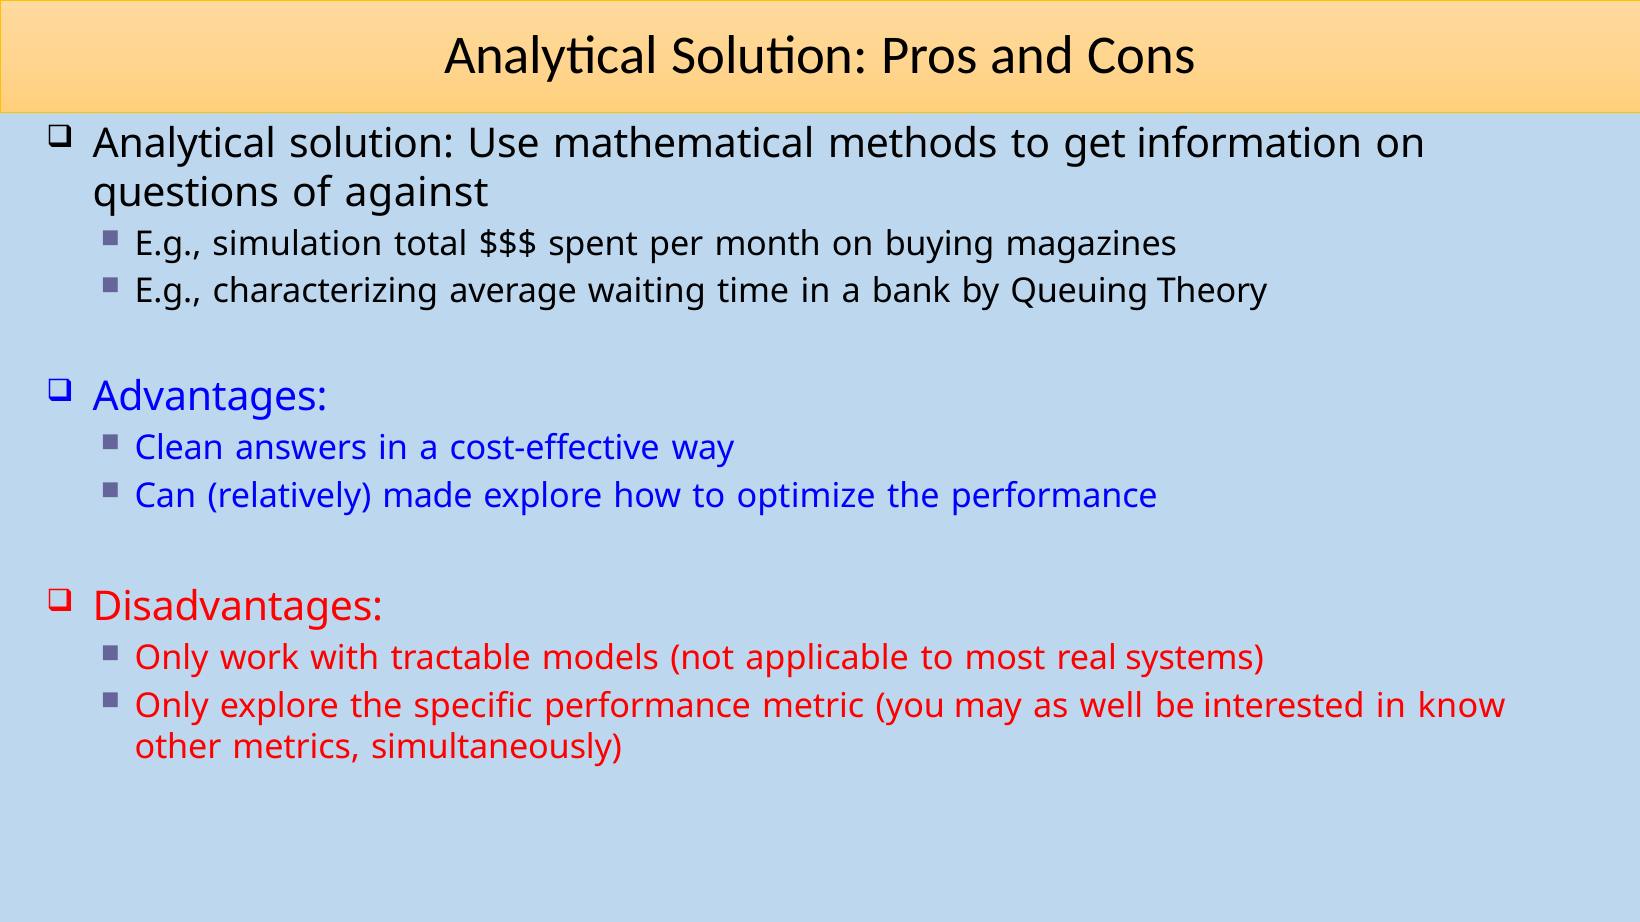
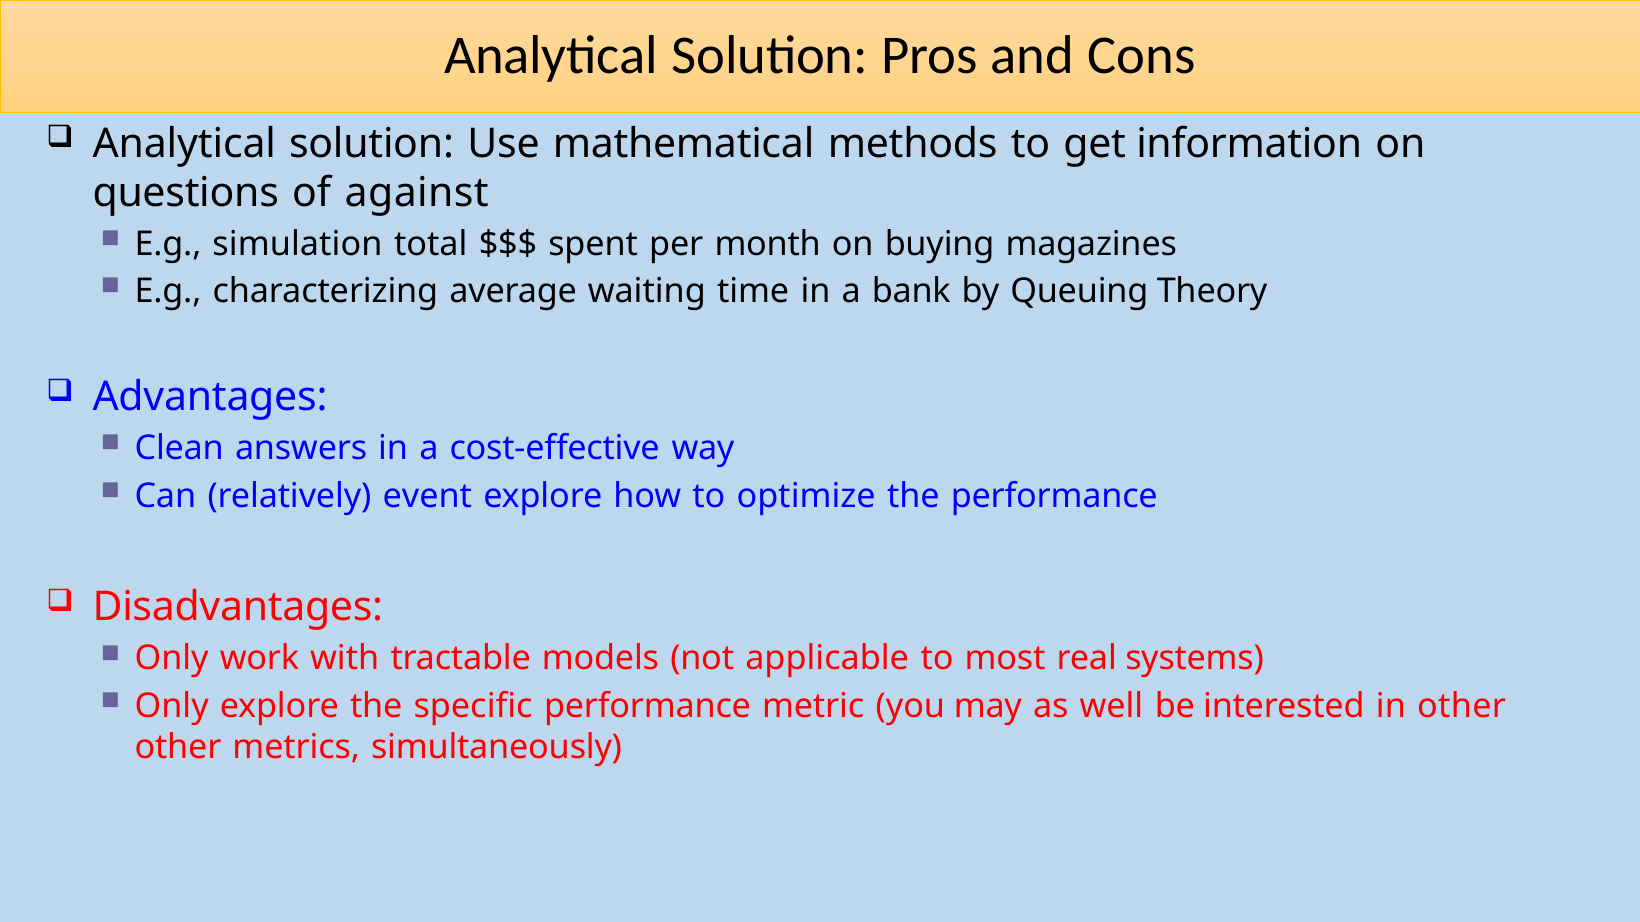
made: made -> event
in know: know -> other
